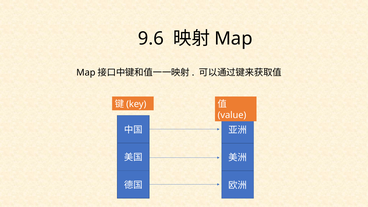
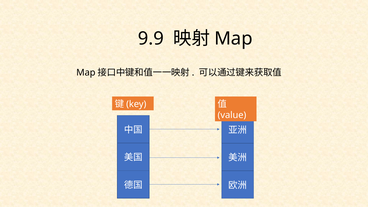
9.6: 9.6 -> 9.9
